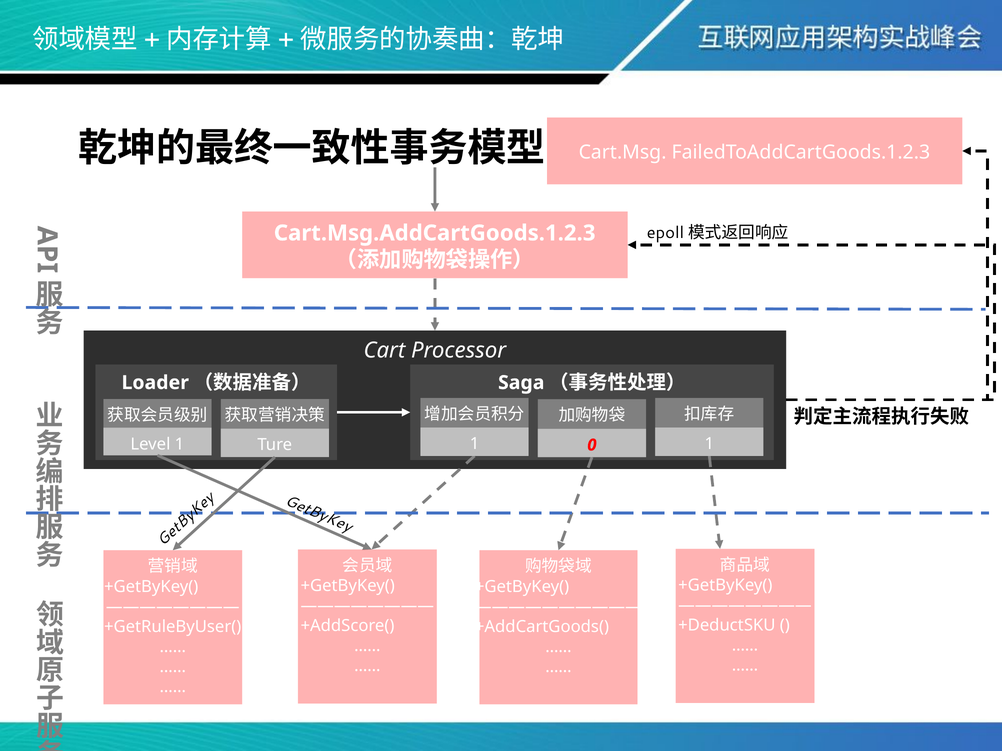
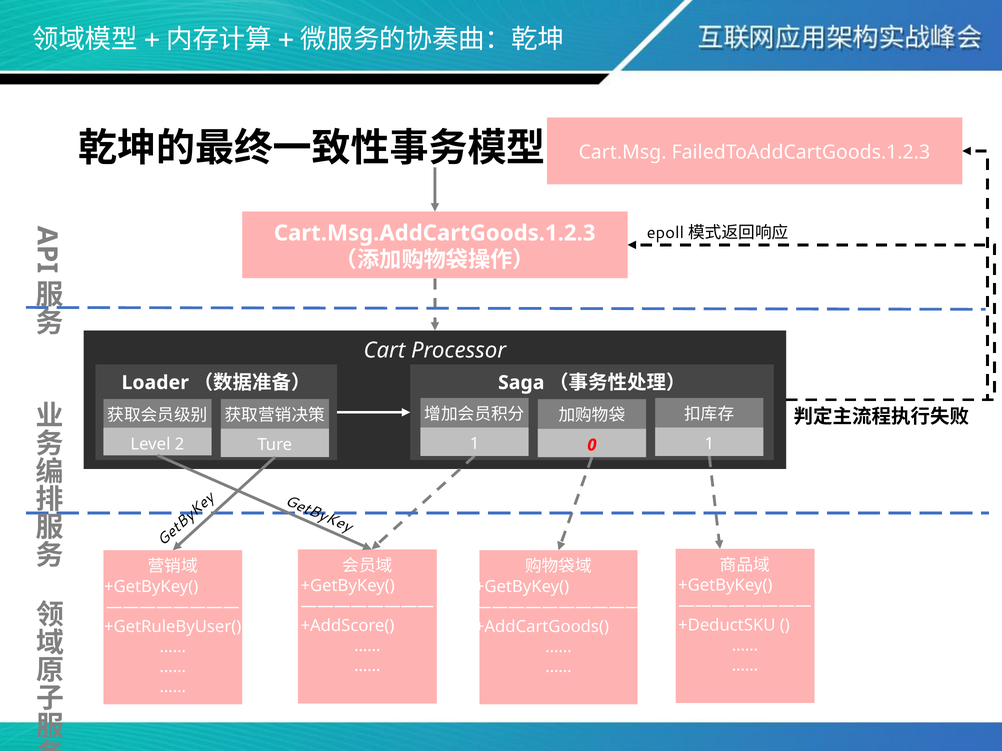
Level 1: 1 -> 2
